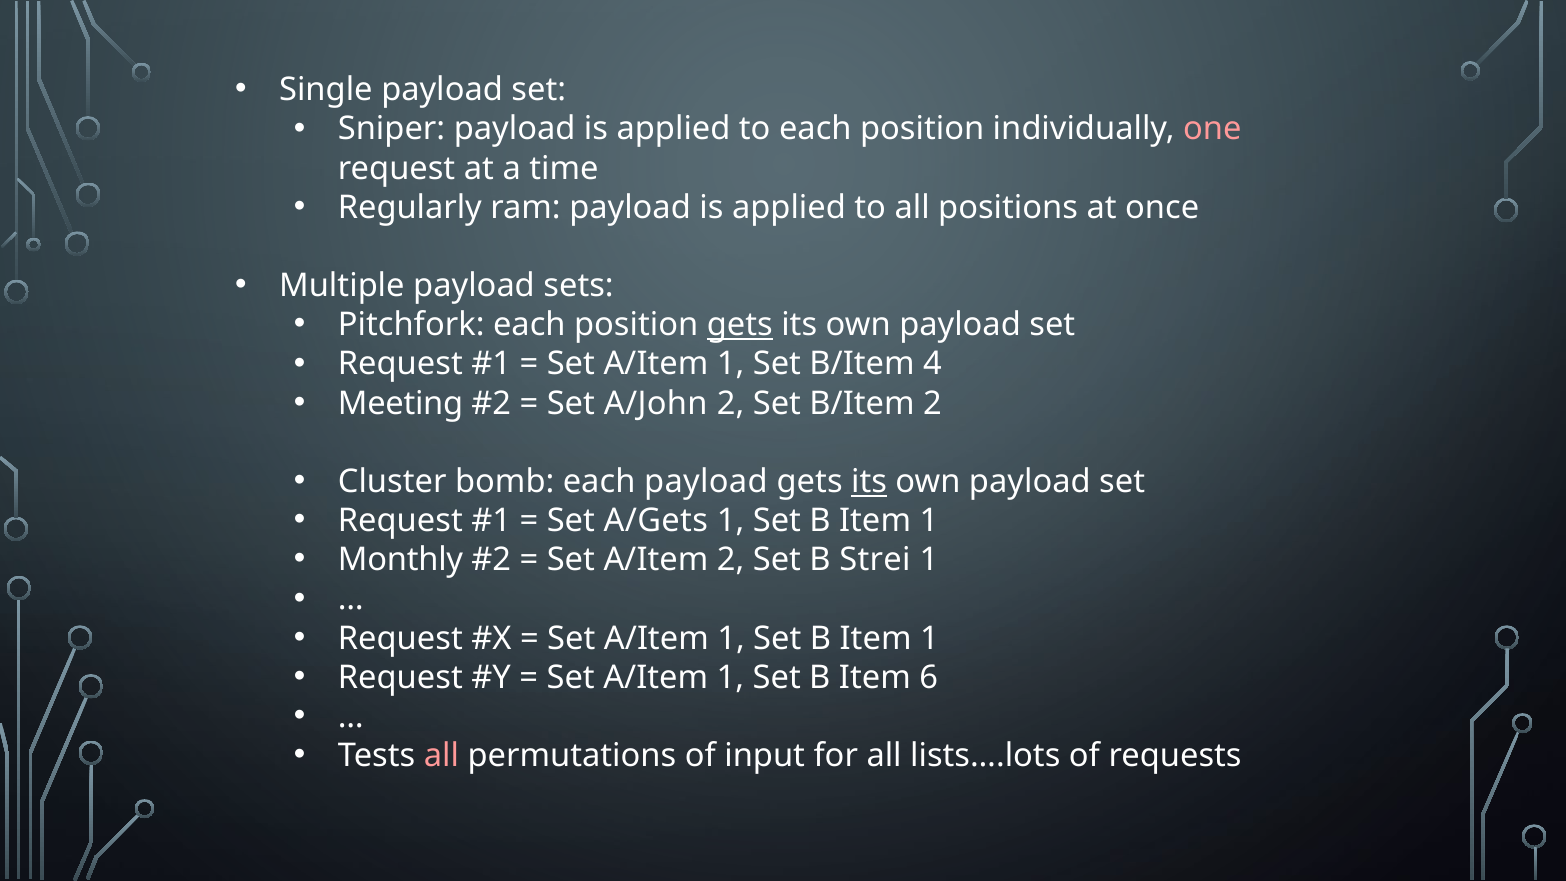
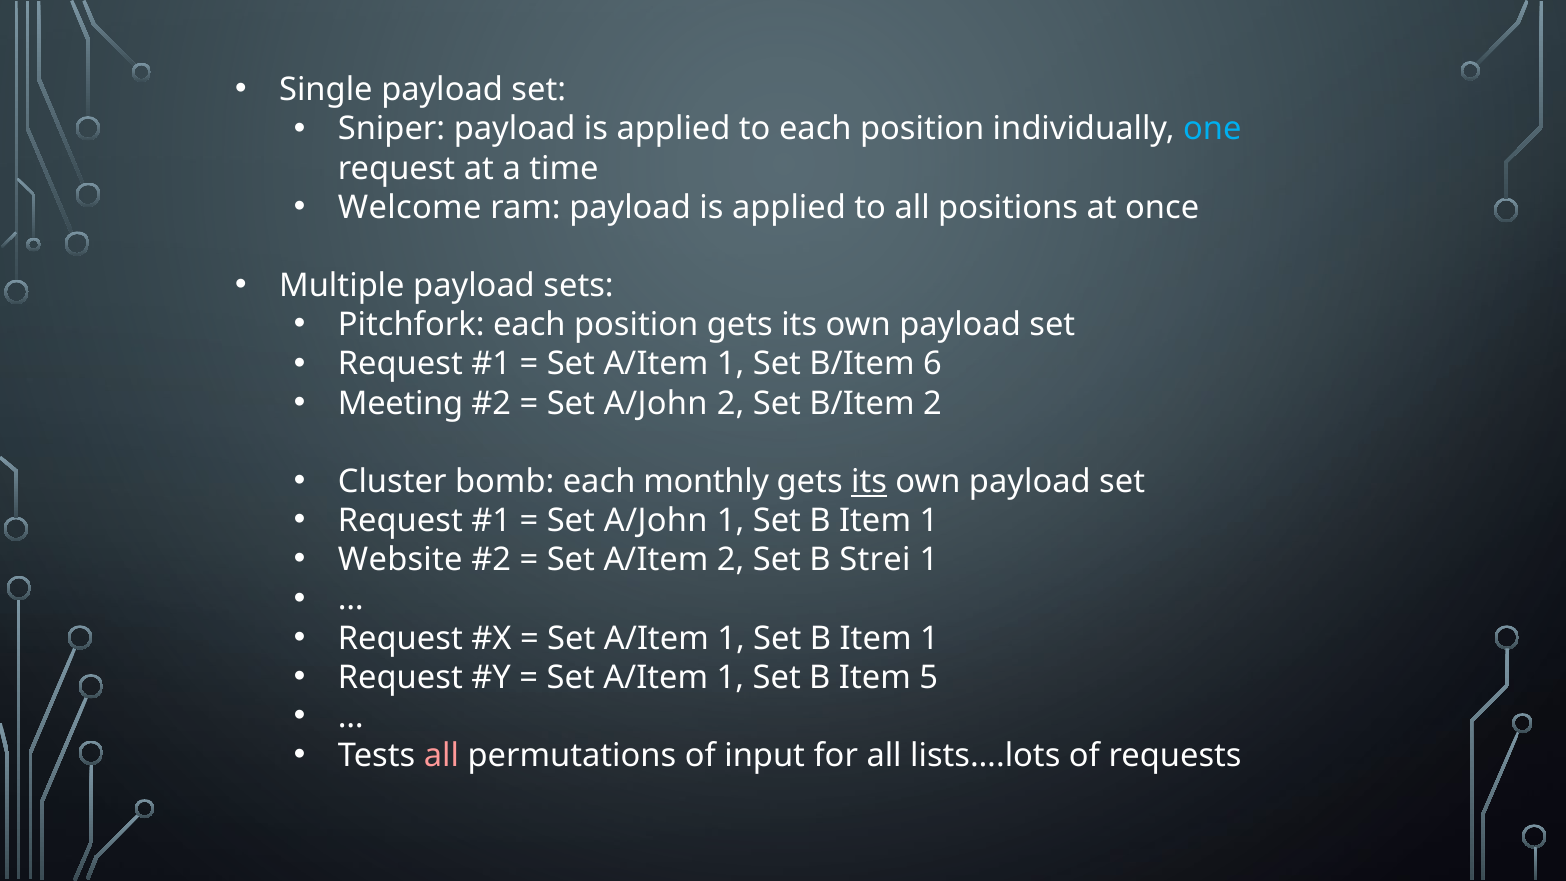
one colour: pink -> light blue
Regularly: Regularly -> Welcome
gets at (740, 325) underline: present -> none
4: 4 -> 6
each payload: payload -> monthly
A/Gets at (656, 521): A/Gets -> A/John
Monthly: Monthly -> Website
6: 6 -> 5
